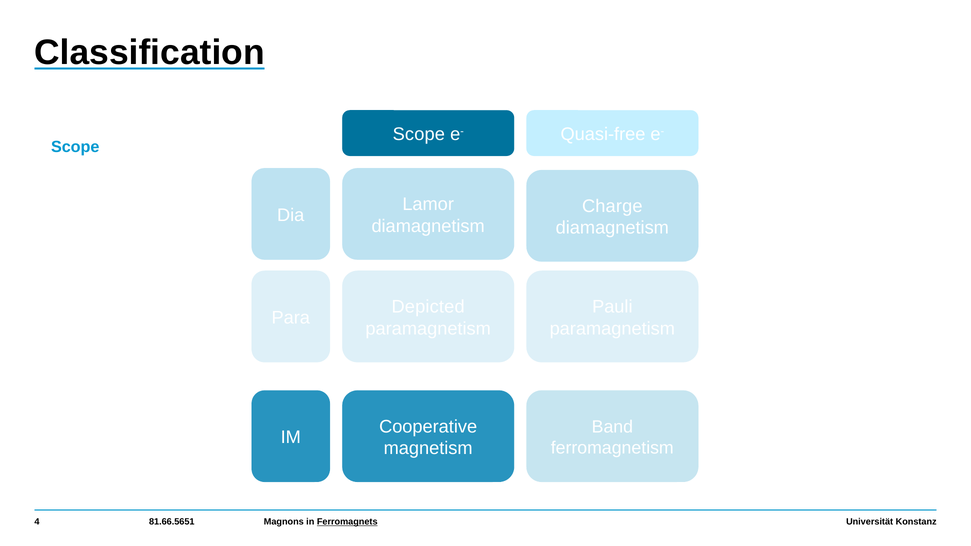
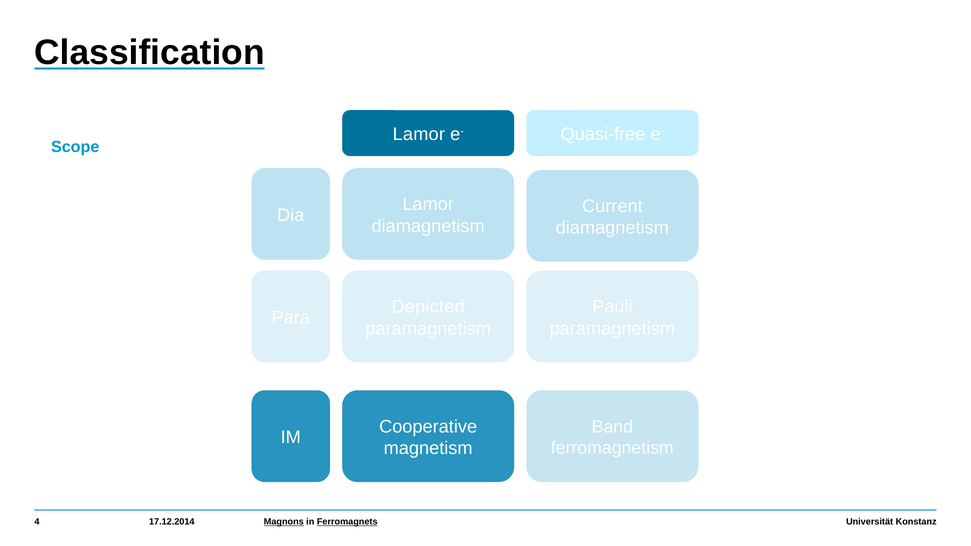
Scope at (419, 134): Scope -> Lamor
Charge: Charge -> Current
81.66.5651: 81.66.5651 -> 17.12.2014
Magnons underline: none -> present
